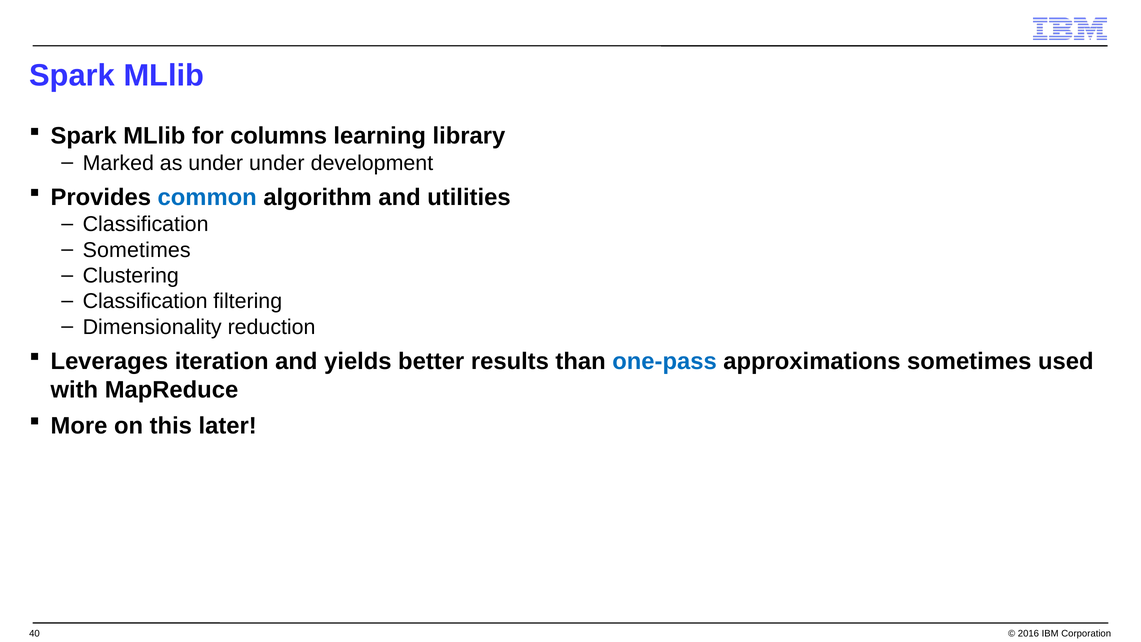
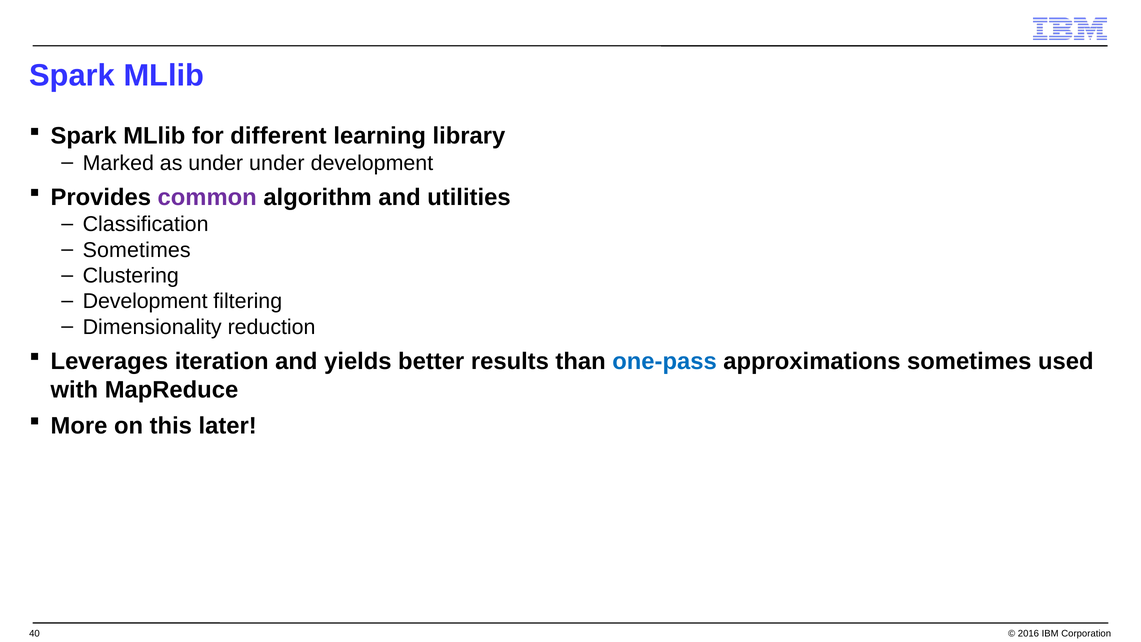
columns: columns -> different
common colour: blue -> purple
Classification at (145, 301): Classification -> Development
